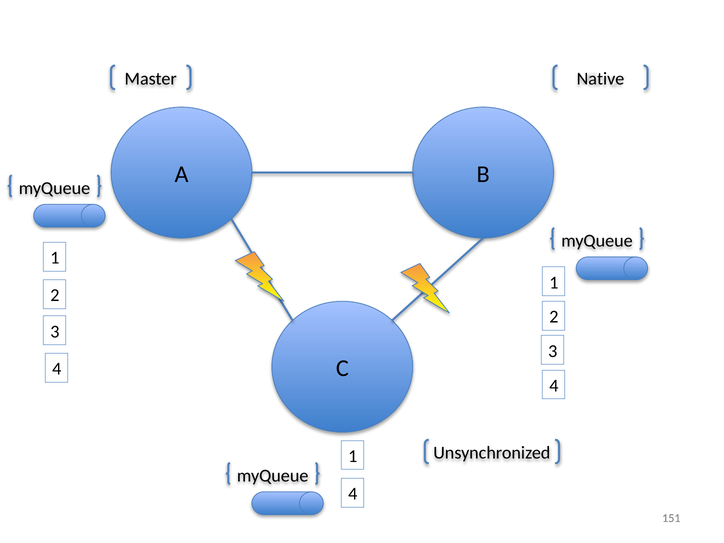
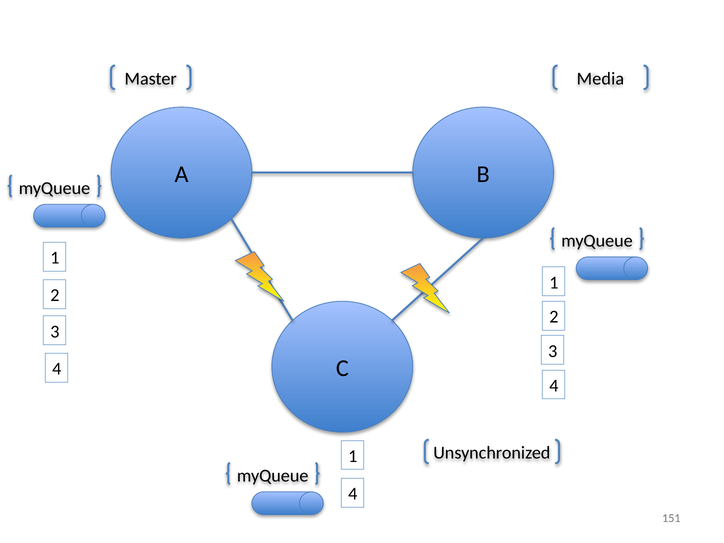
Native: Native -> Media
